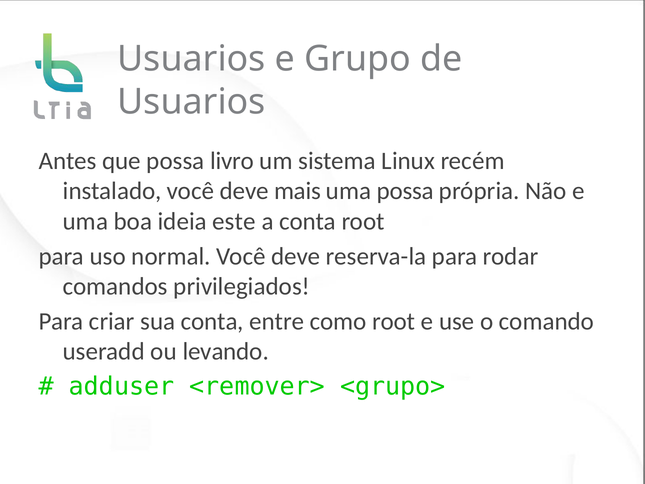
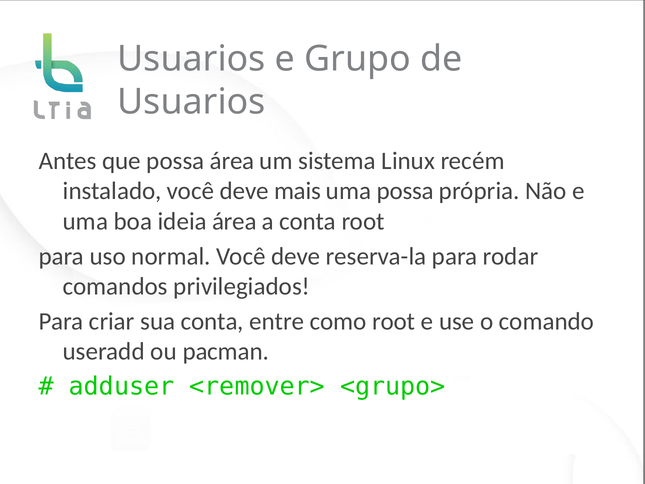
possa livro: livro -> área
ideia este: este -> área
levando: levando -> pacman
